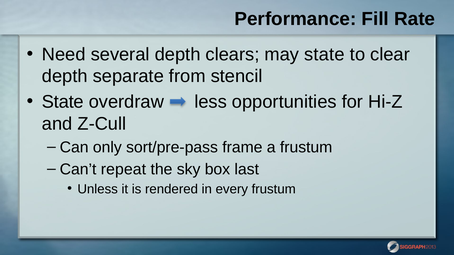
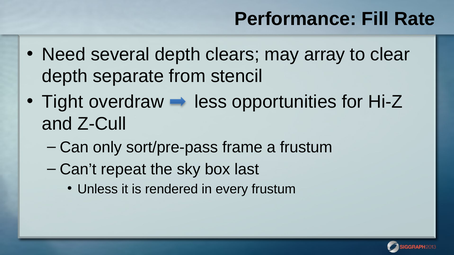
may state: state -> array
State at (63, 102): State -> Tight
